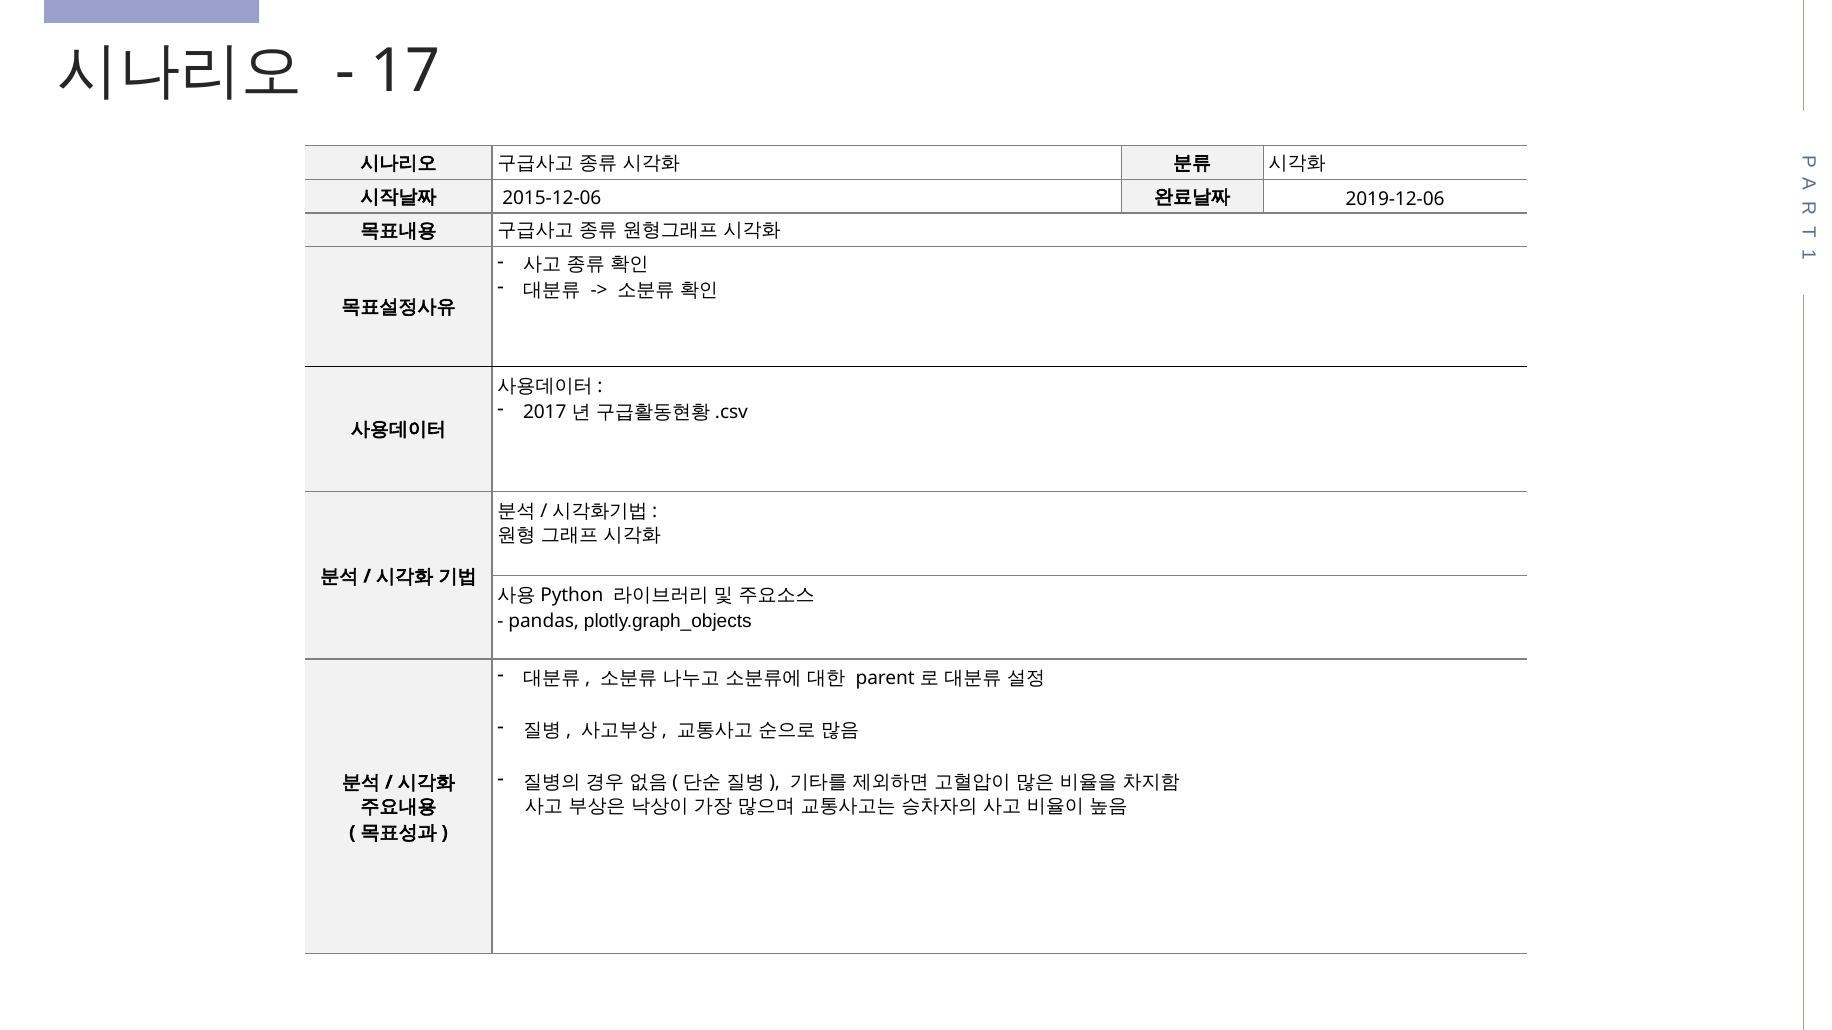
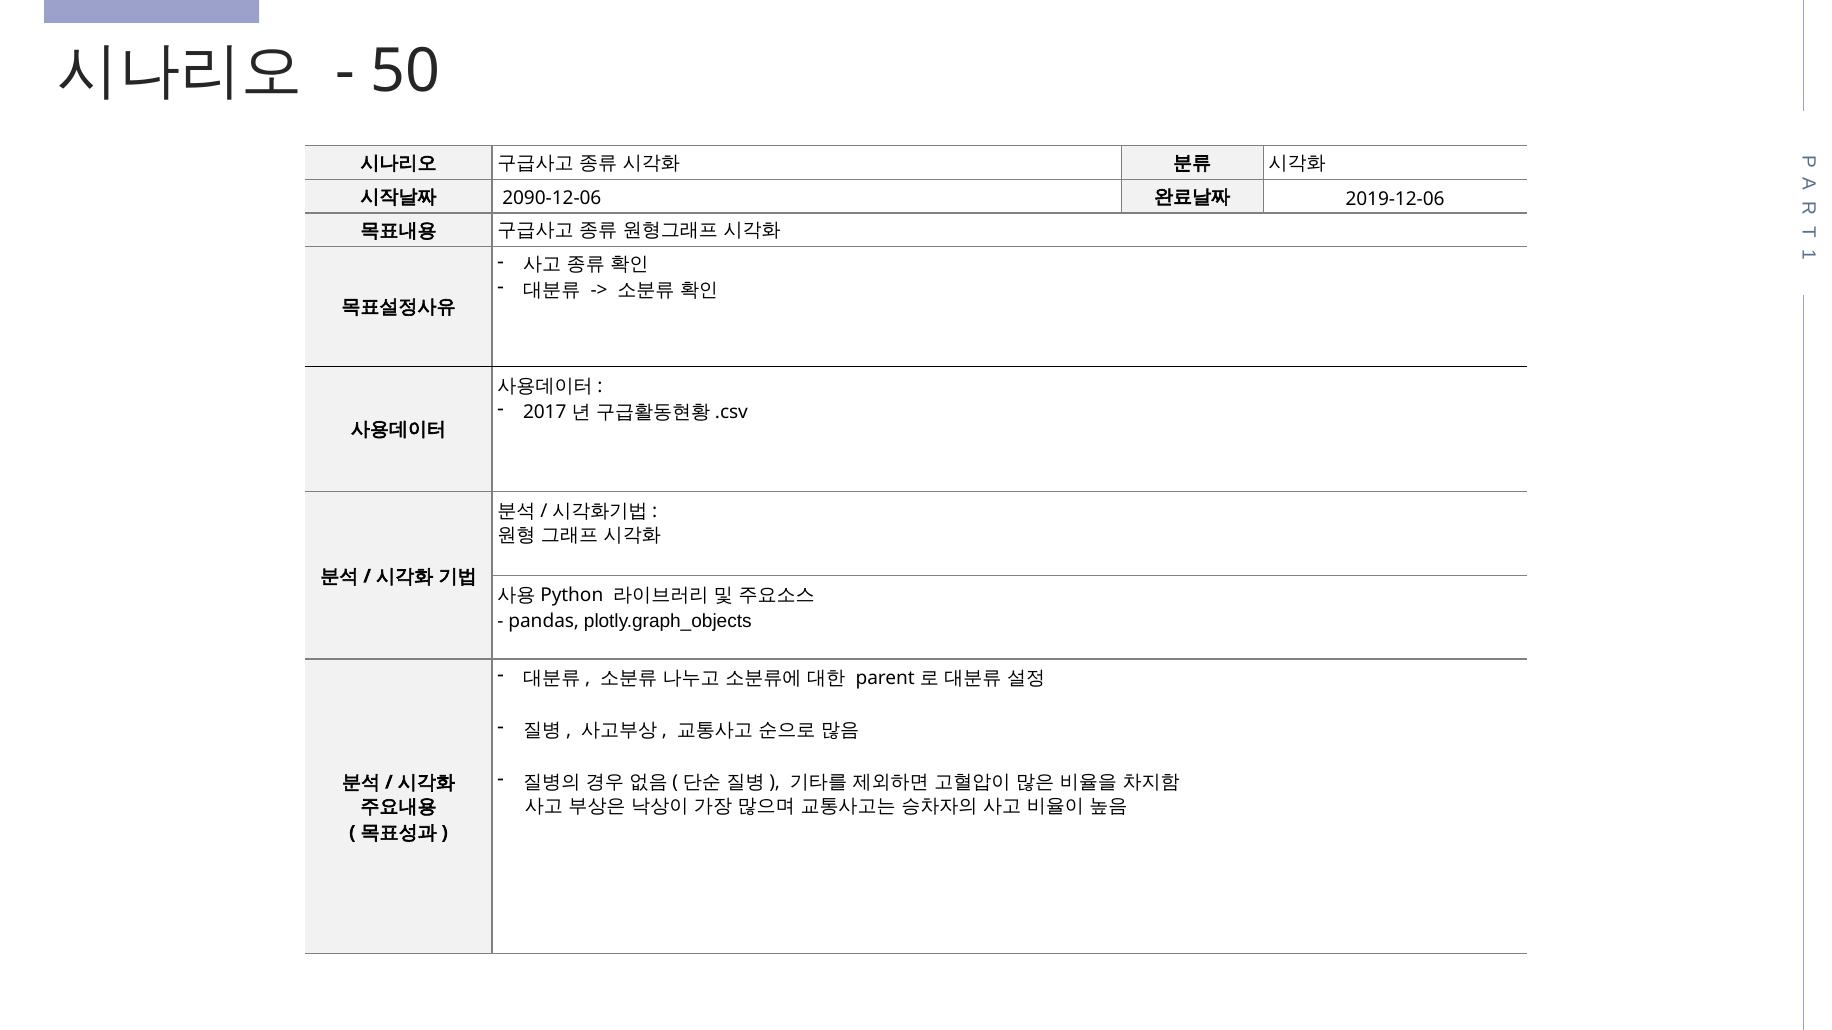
17: 17 -> 50
2015-12-06: 2015-12-06 -> 2090-12-06
